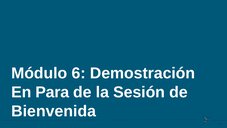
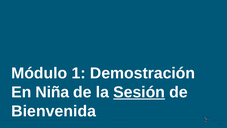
6: 6 -> 1
Para: Para -> Niña
Sesión underline: none -> present
